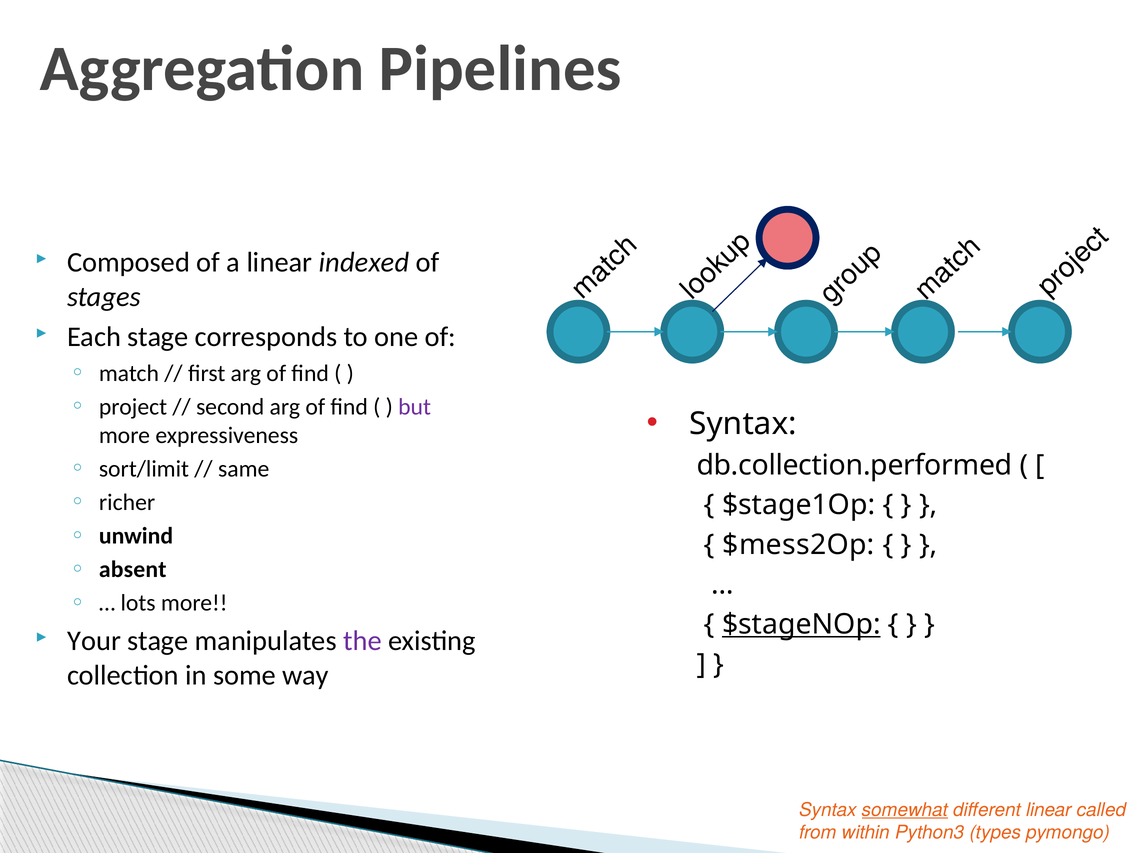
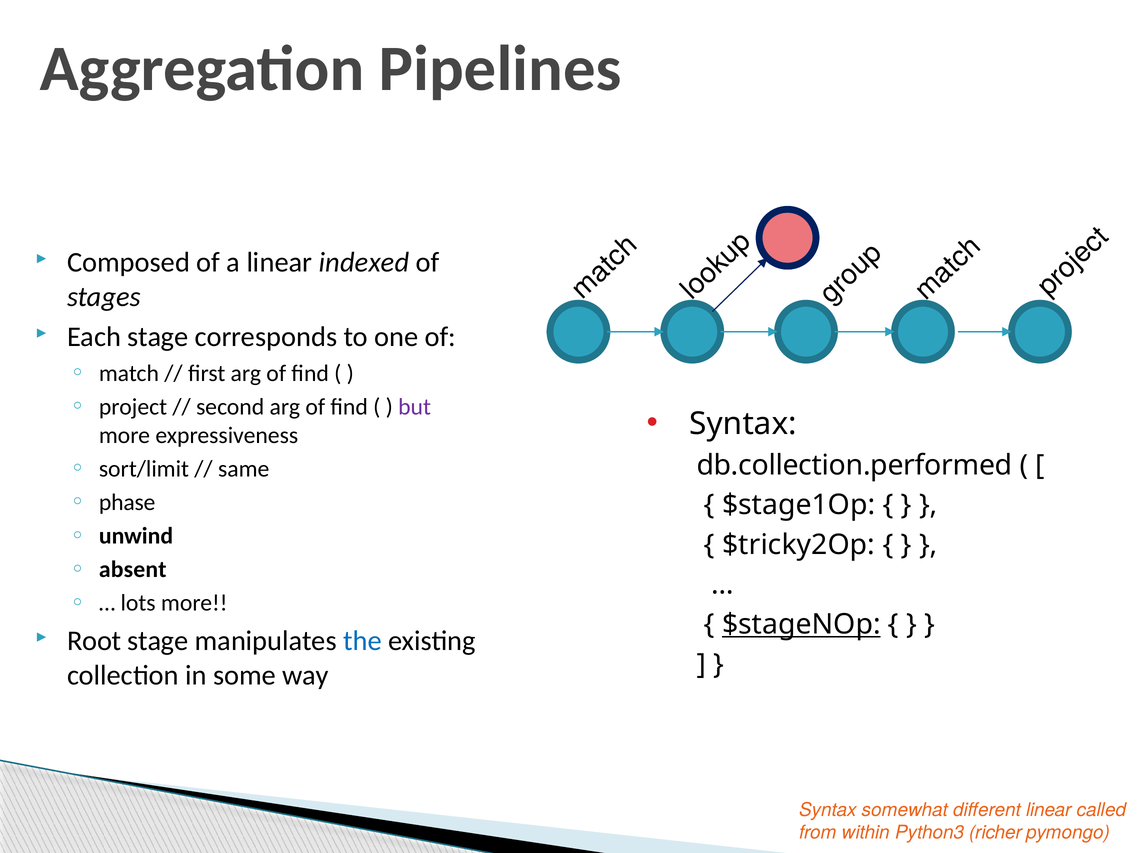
richer: richer -> phase
$mess2Op: $mess2Op -> $tricky2Op
Your: Your -> Root
the colour: purple -> blue
somewhat underline: present -> none
types: types -> richer
